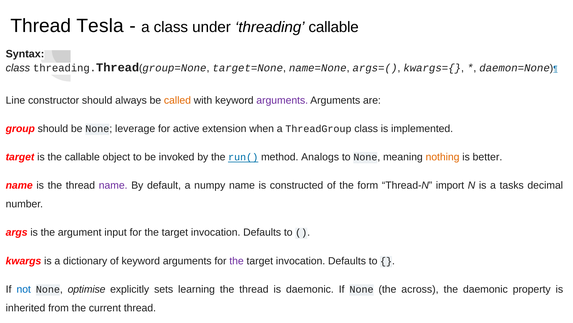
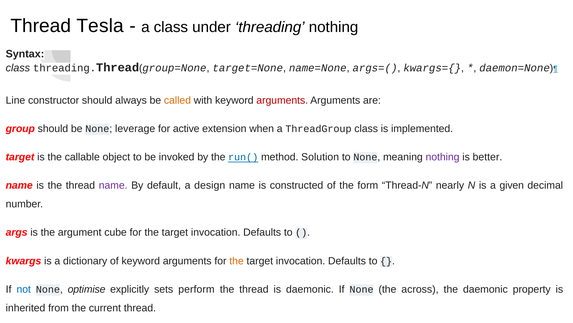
threading callable: callable -> nothing
arguments at (282, 100) colour: purple -> red
Analogs: Analogs -> Solution
nothing at (443, 157) colour: orange -> purple
numpy: numpy -> design
import: import -> nearly
tasks: tasks -> given
input: input -> cube
the at (237, 260) colour: purple -> orange
learning: learning -> perform
